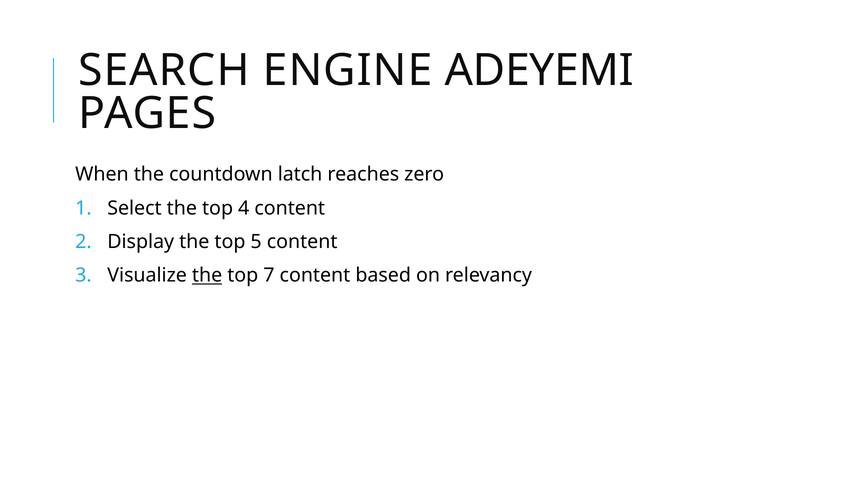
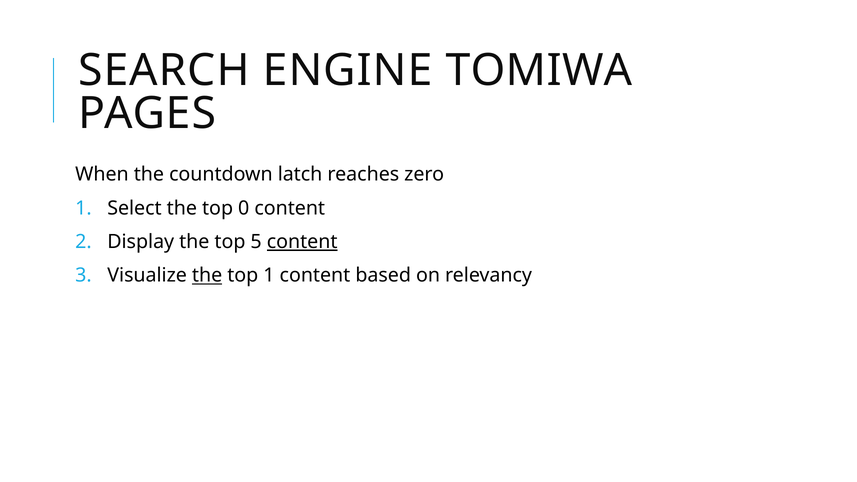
ADEYEMI: ADEYEMI -> TOMIWA
4: 4 -> 0
content at (302, 242) underline: none -> present
top 7: 7 -> 1
